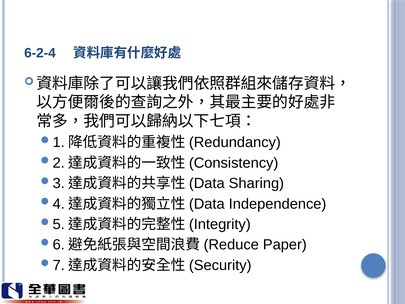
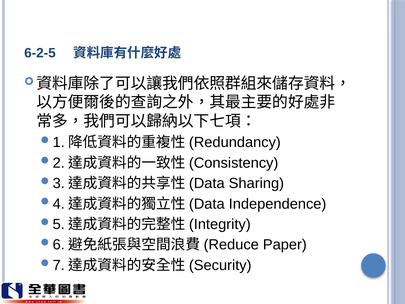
6-2-4: 6-2-4 -> 6-2-5
